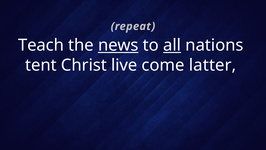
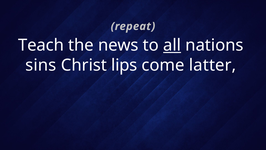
news underline: present -> none
tent: tent -> sins
live: live -> lips
